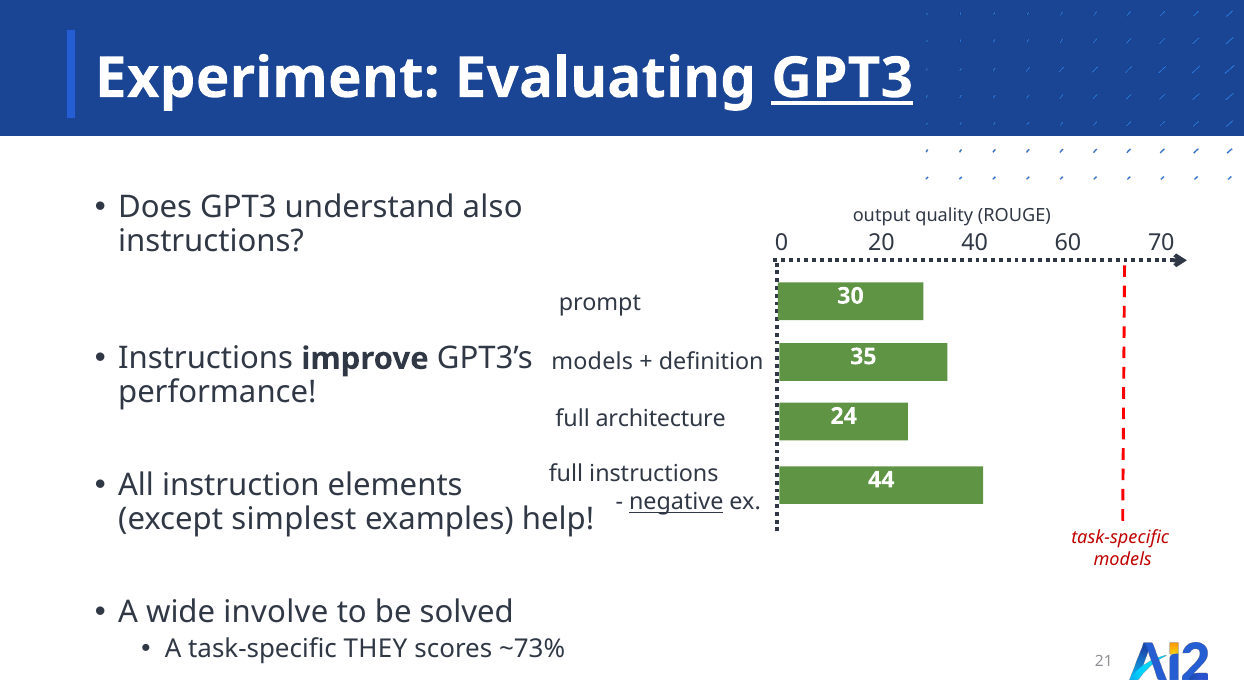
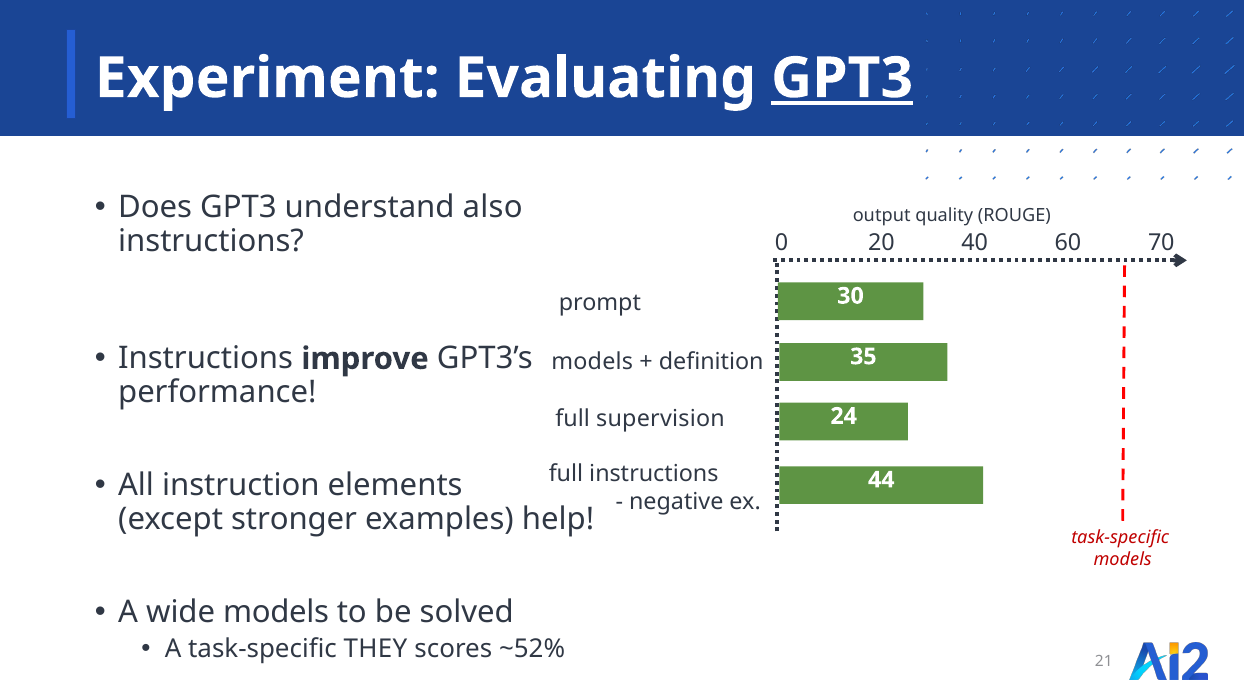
architecture: architecture -> supervision
negative underline: present -> none
simplest: simplest -> stronger
wide involve: involve -> models
~73%: ~73% -> ~52%
